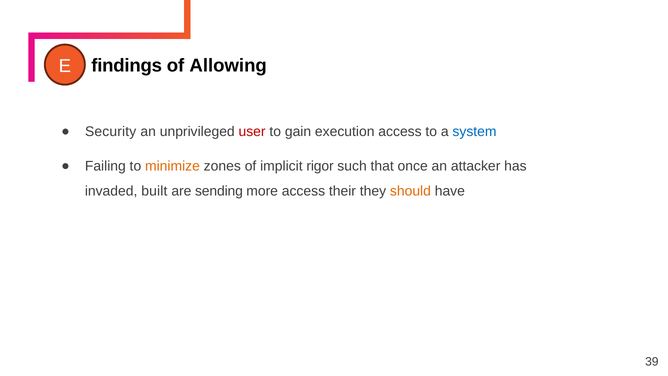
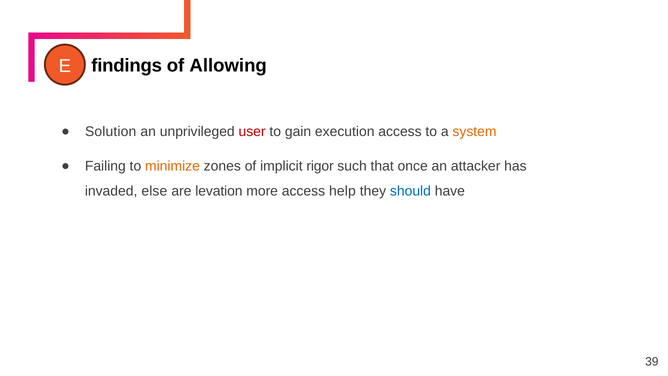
Security: Security -> Solution
system colour: blue -> orange
built: built -> else
sending: sending -> levation
their: their -> help
should colour: orange -> blue
